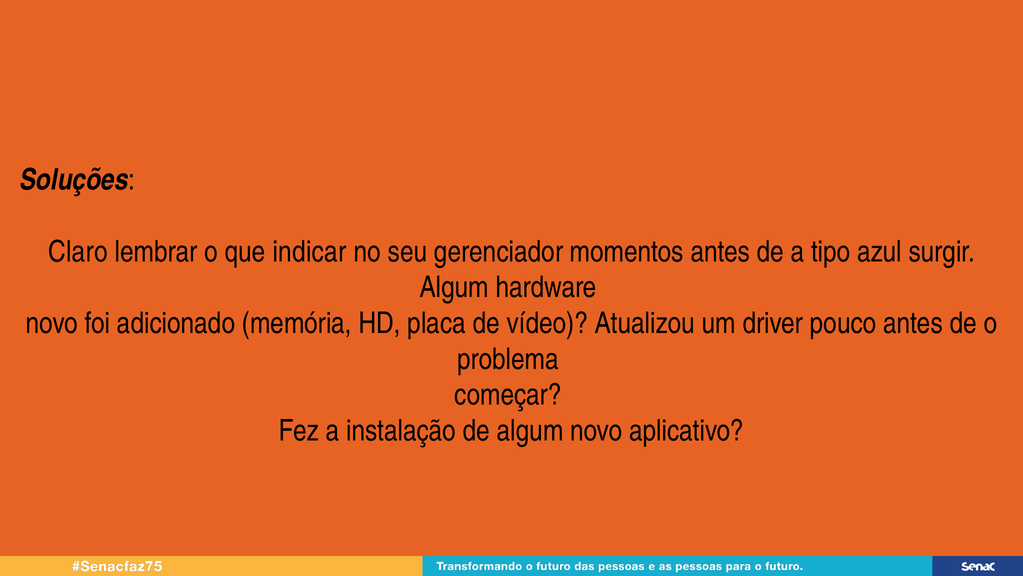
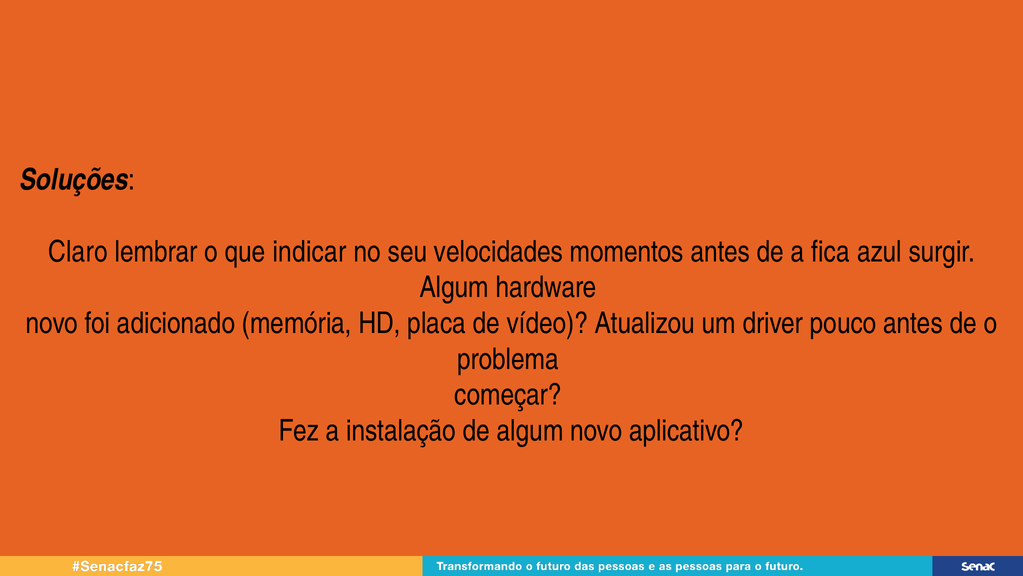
gerenciador: gerenciador -> velocidades
tipo: tipo -> fica
